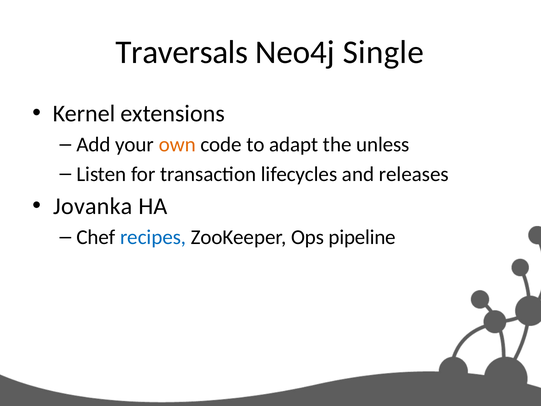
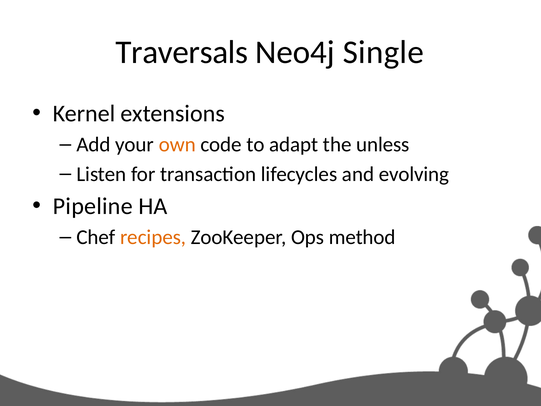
releases: releases -> evolving
Jovanka: Jovanka -> Pipeline
recipes colour: blue -> orange
pipeline: pipeline -> method
